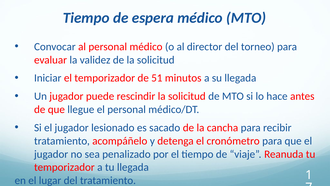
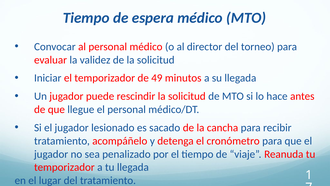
51: 51 -> 49
